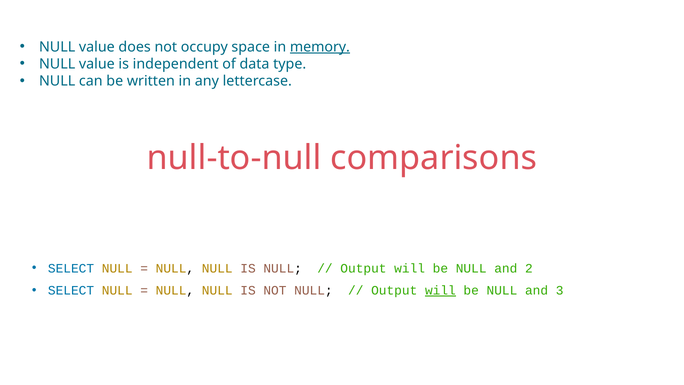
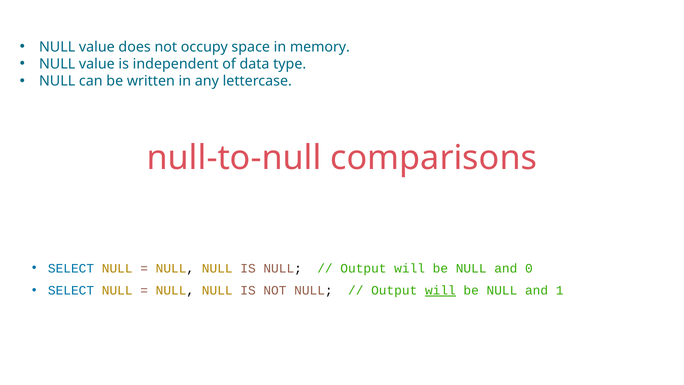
memory underline: present -> none
2: 2 -> 0
3: 3 -> 1
